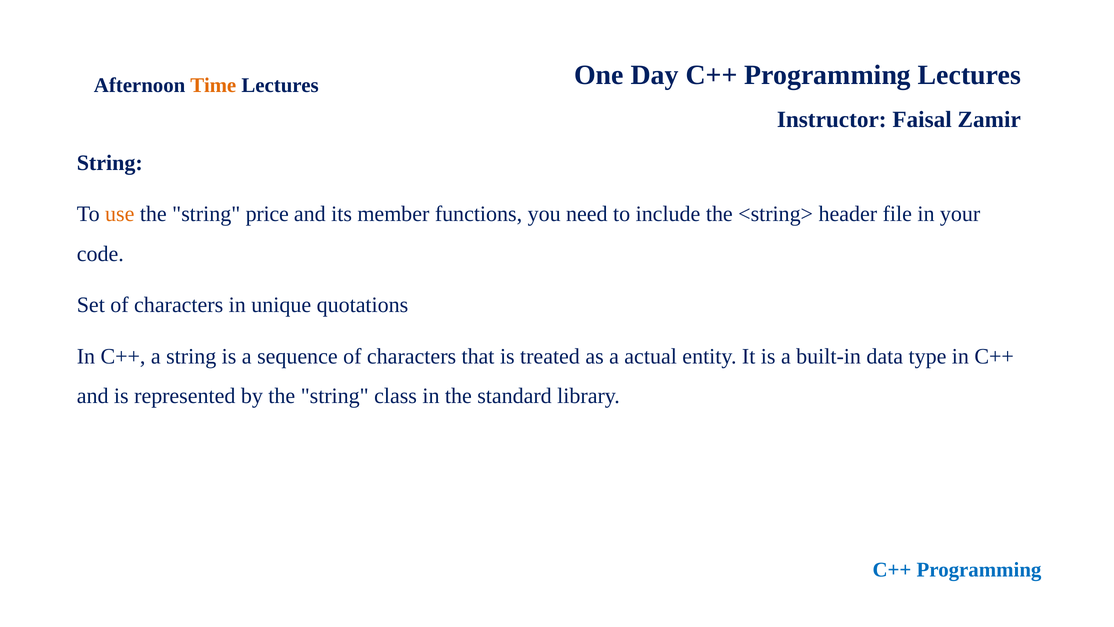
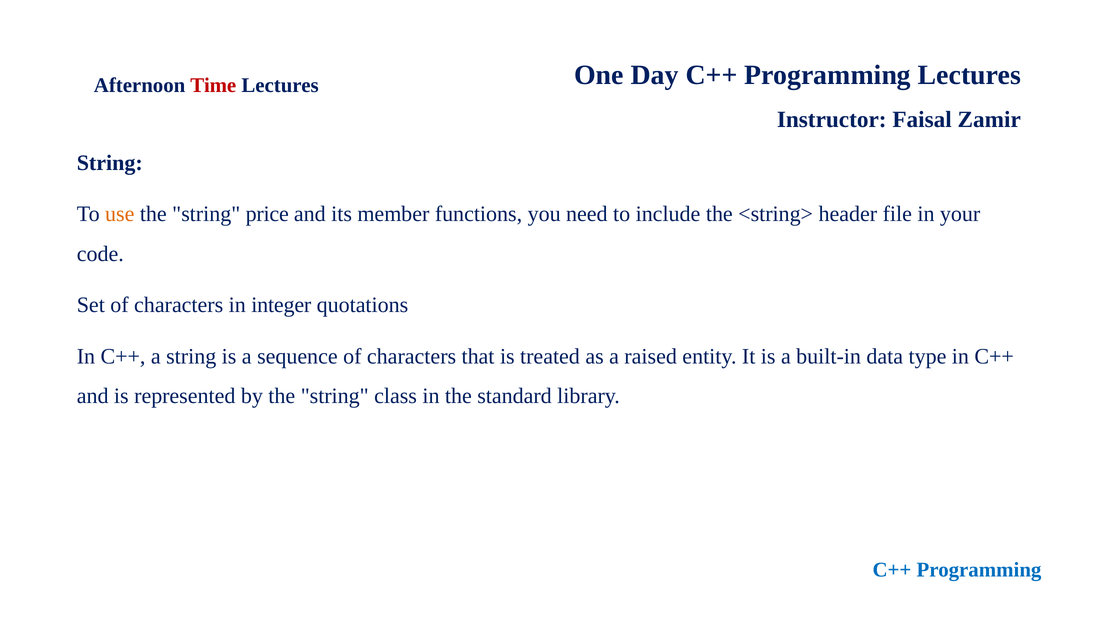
Time colour: orange -> red
unique: unique -> integer
actual: actual -> raised
